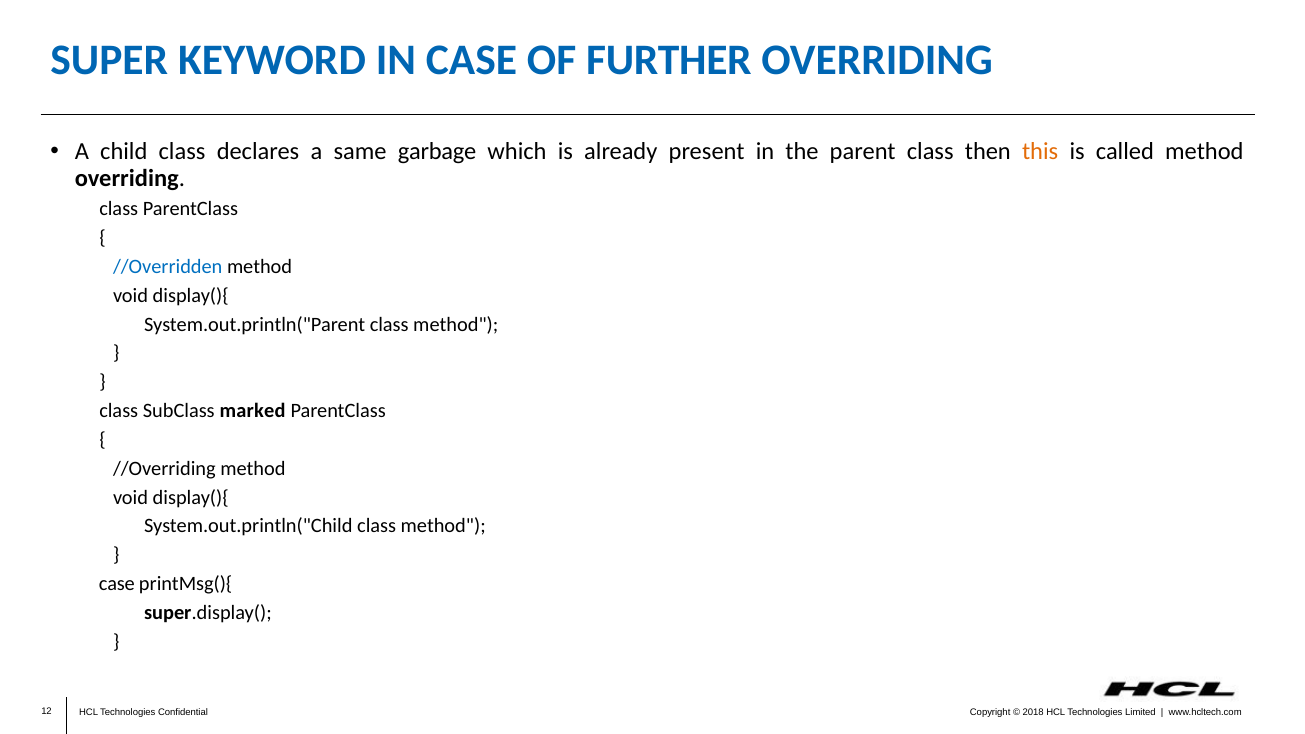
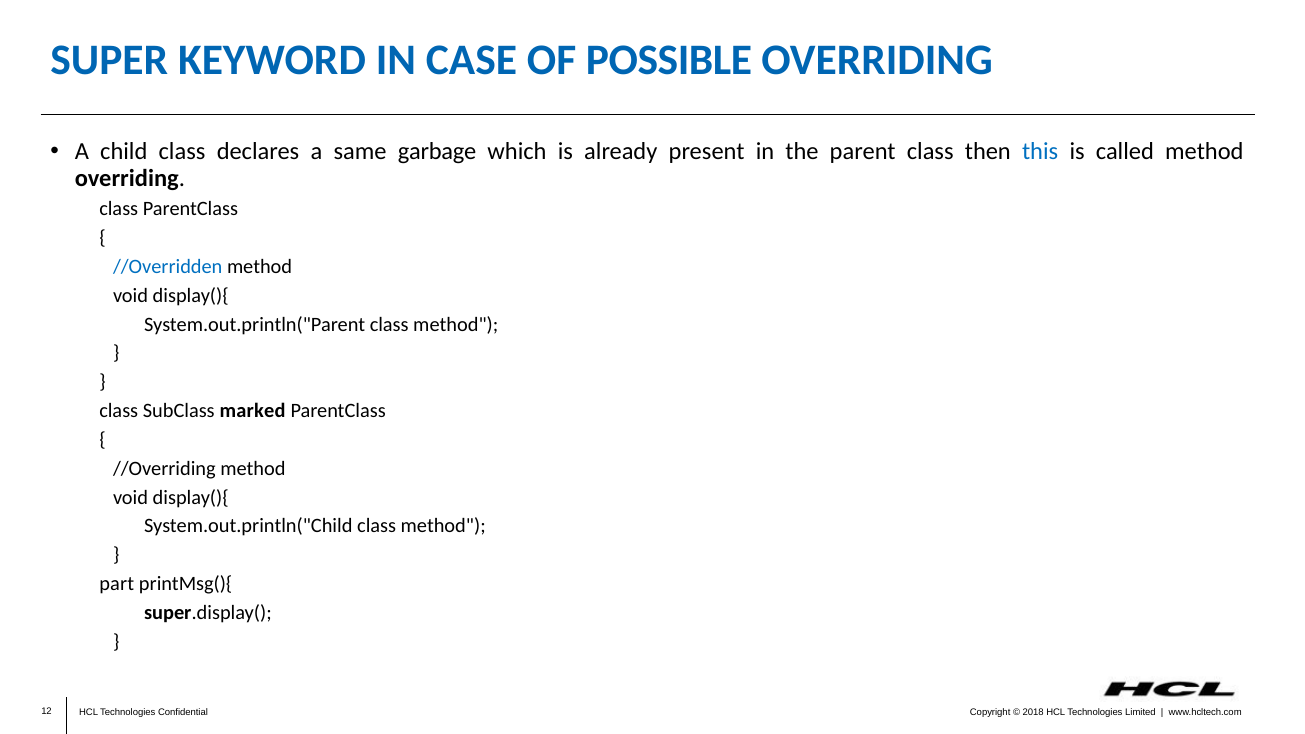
FURTHER: FURTHER -> POSSIBLE
this colour: orange -> blue
case at (117, 584): case -> part
